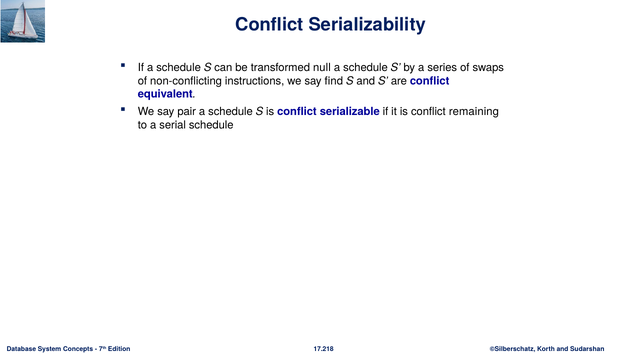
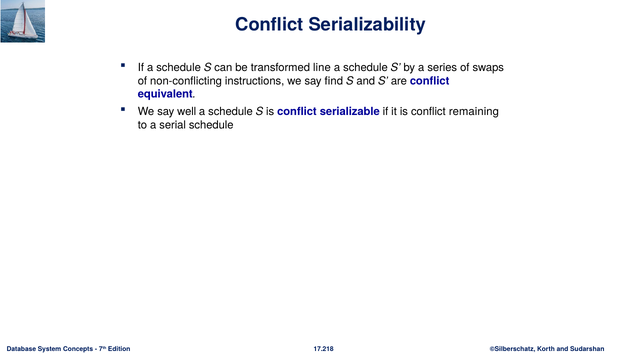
null: null -> line
pair: pair -> well
